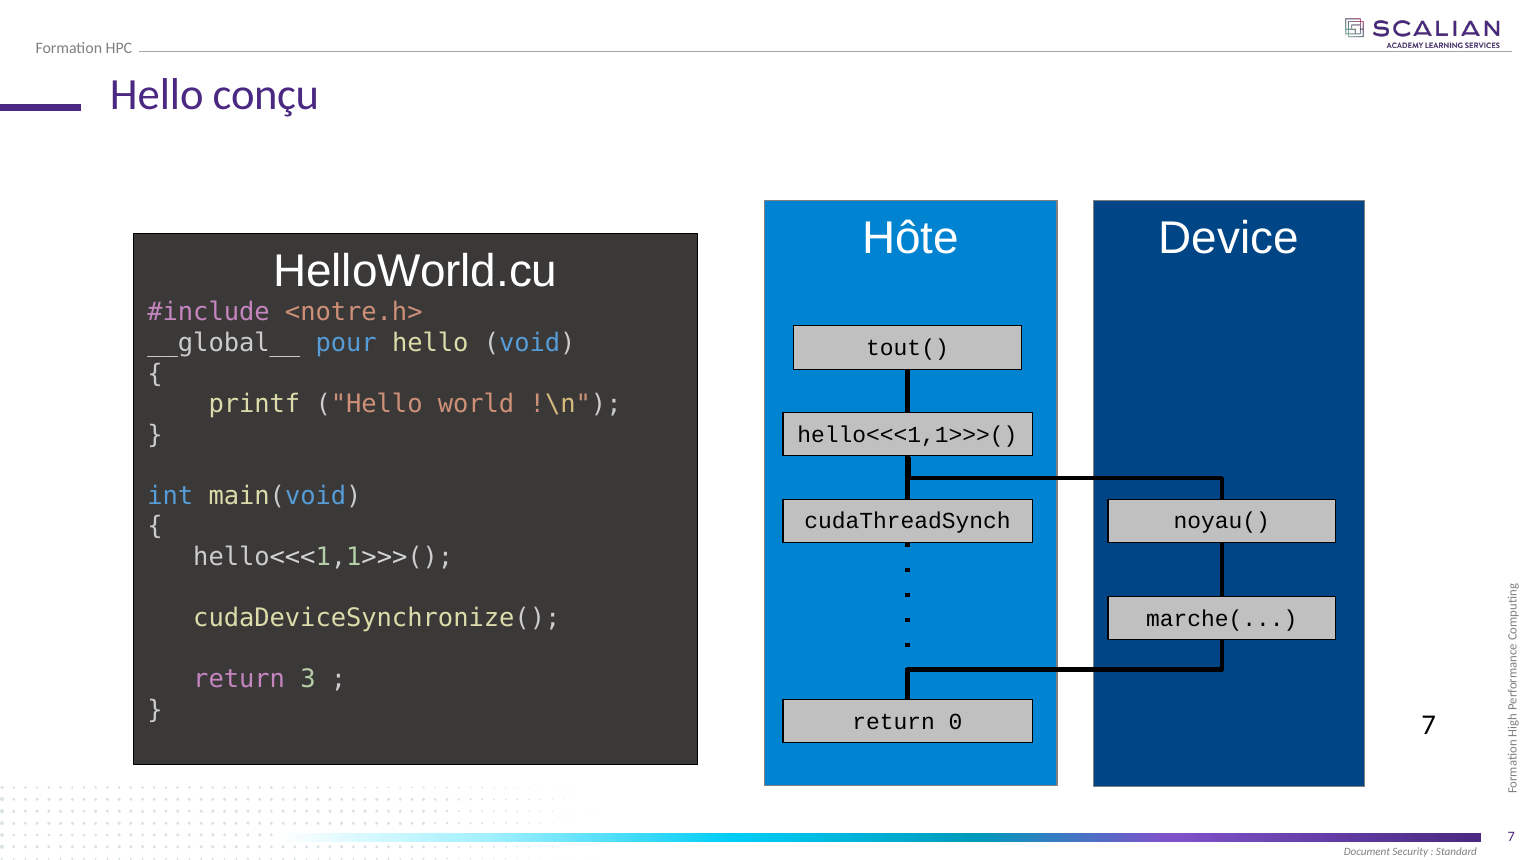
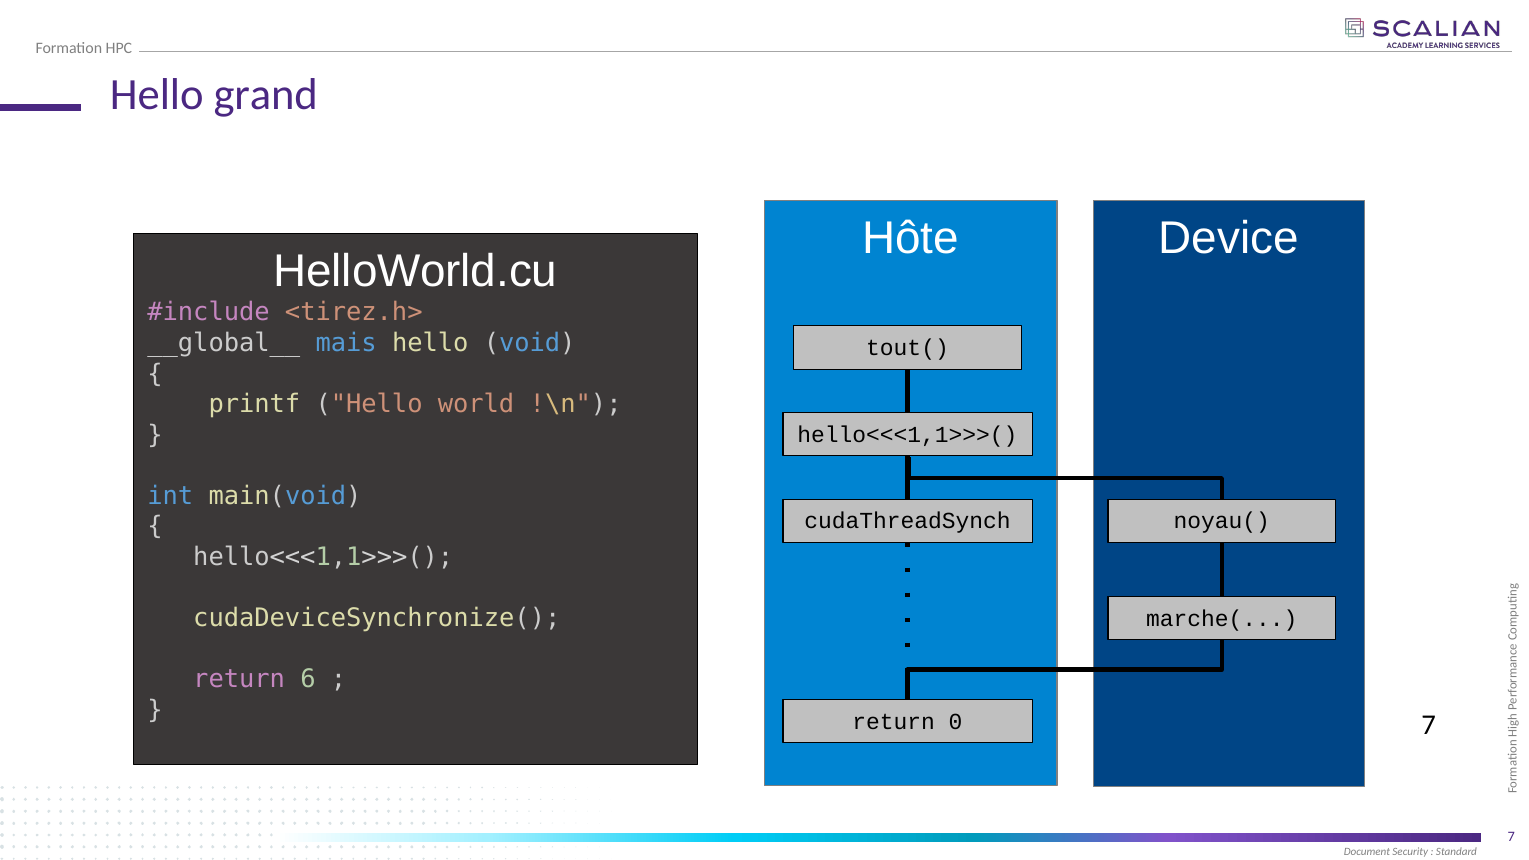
conçu: conçu -> grand
<notre.h>: <notre.h> -> <tirez.h>
pour: pour -> mais
3: 3 -> 6
